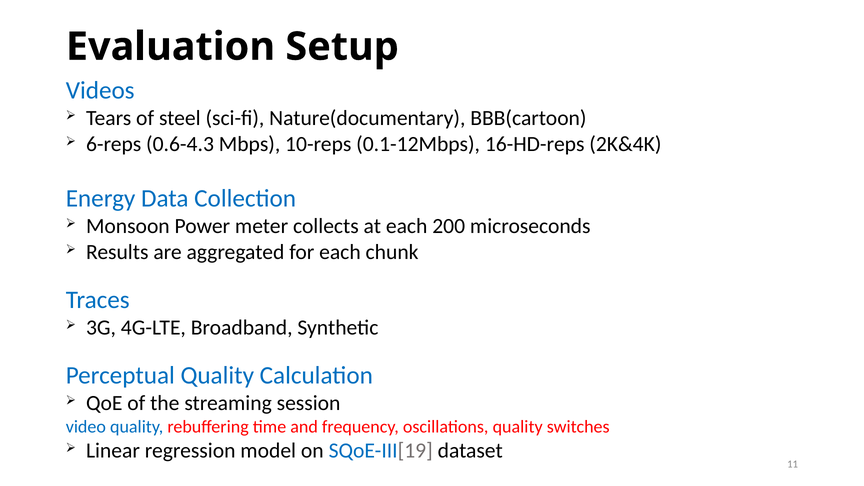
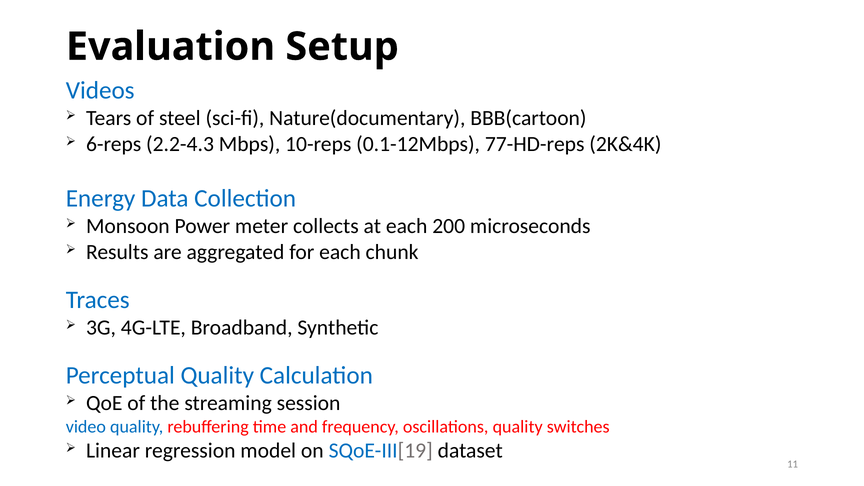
0.6-4.3: 0.6-4.3 -> 2.2-4.3
16-HD-reps: 16-HD-reps -> 77-HD-reps
